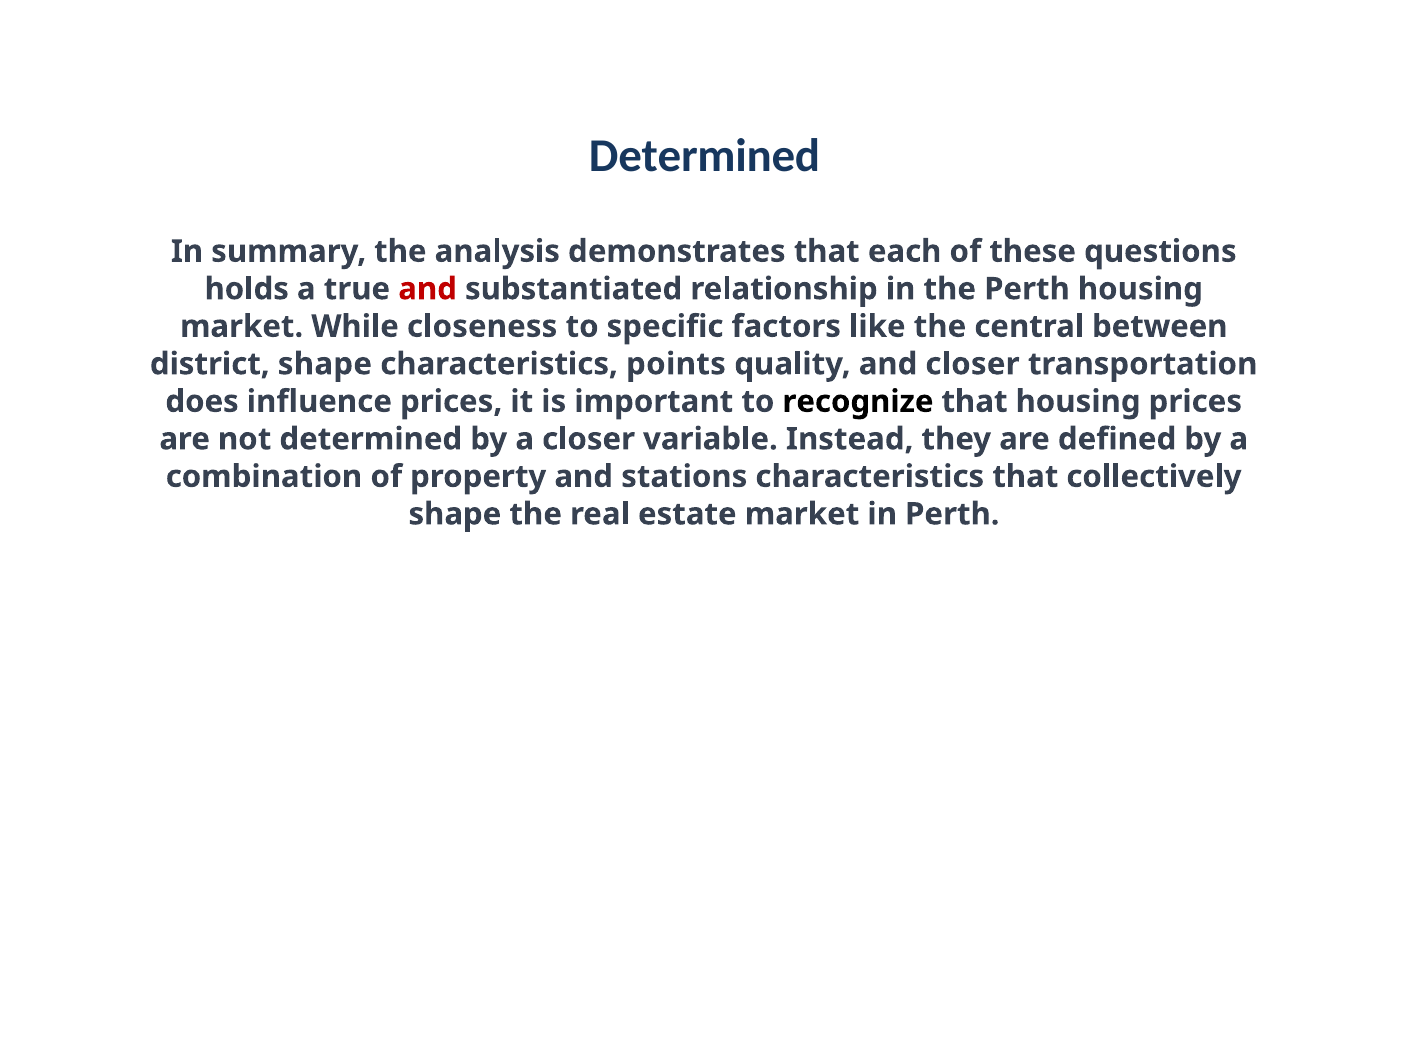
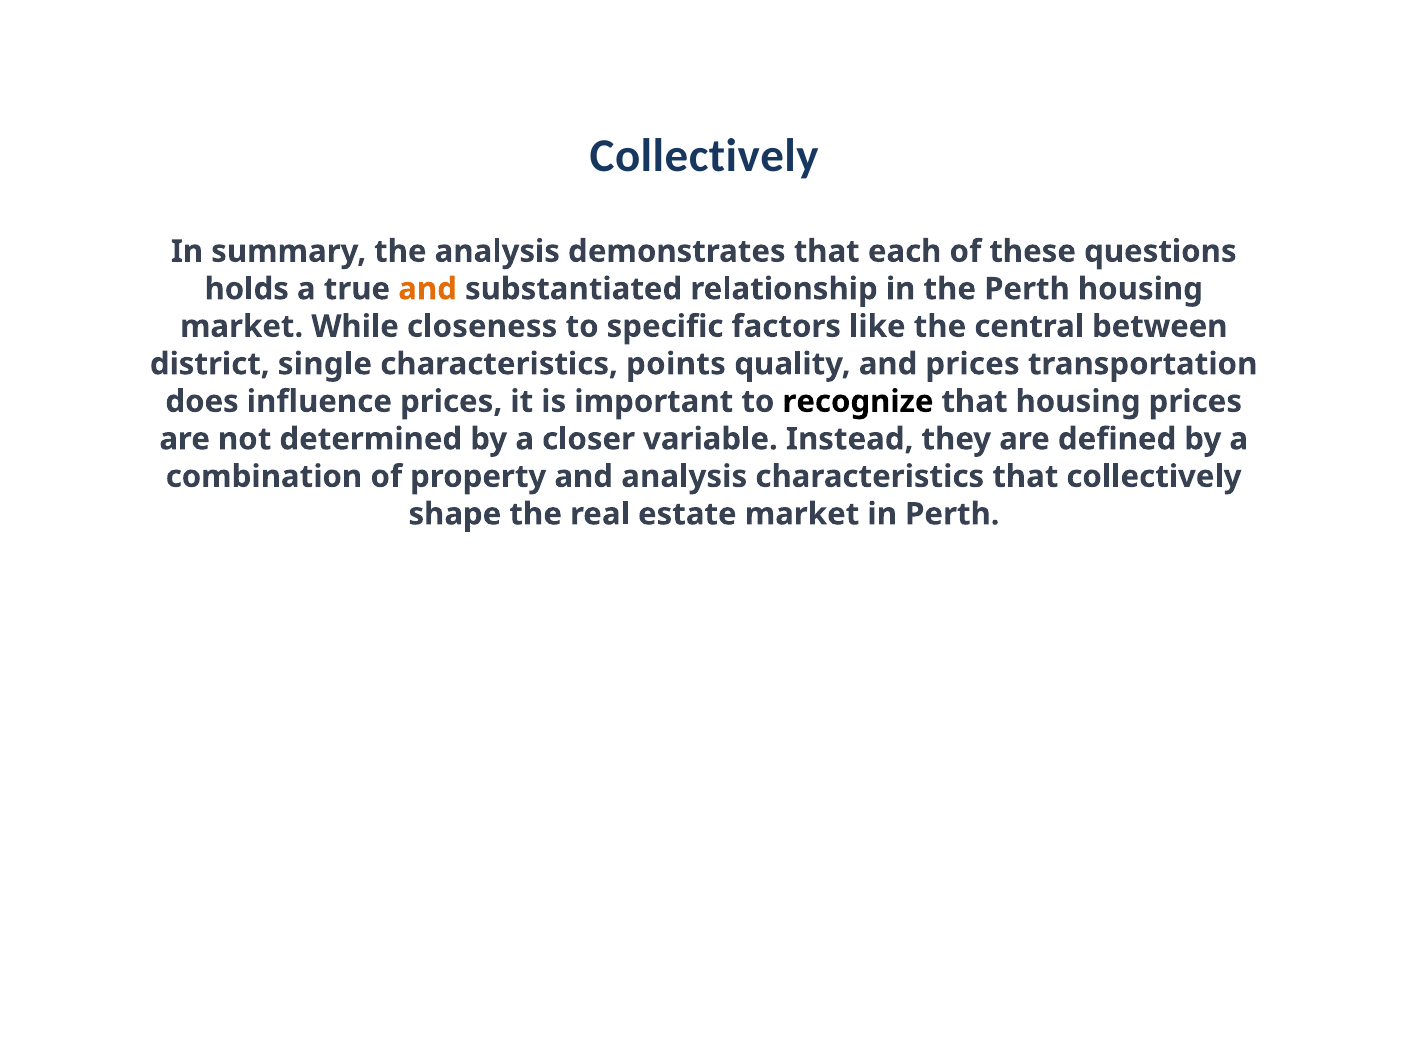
Determined at (705, 156): Determined -> Collectively
and at (428, 289) colour: red -> orange
district shape: shape -> single
and closer: closer -> prices
and stations: stations -> analysis
